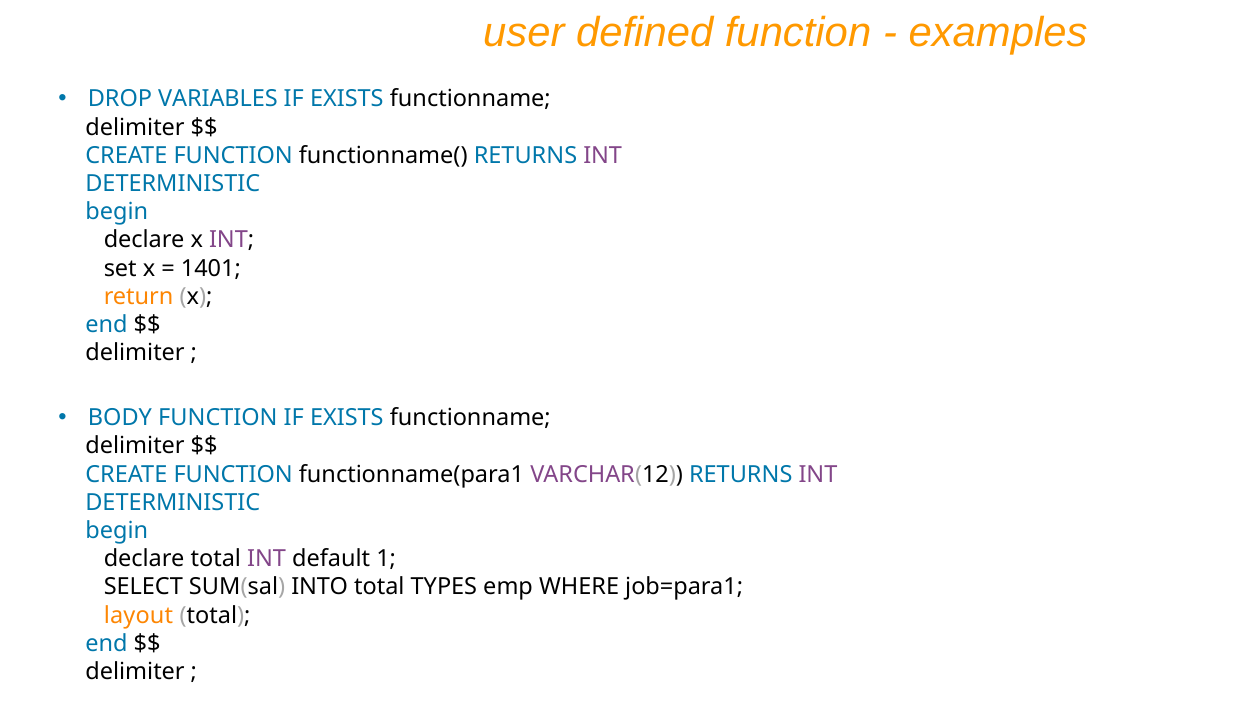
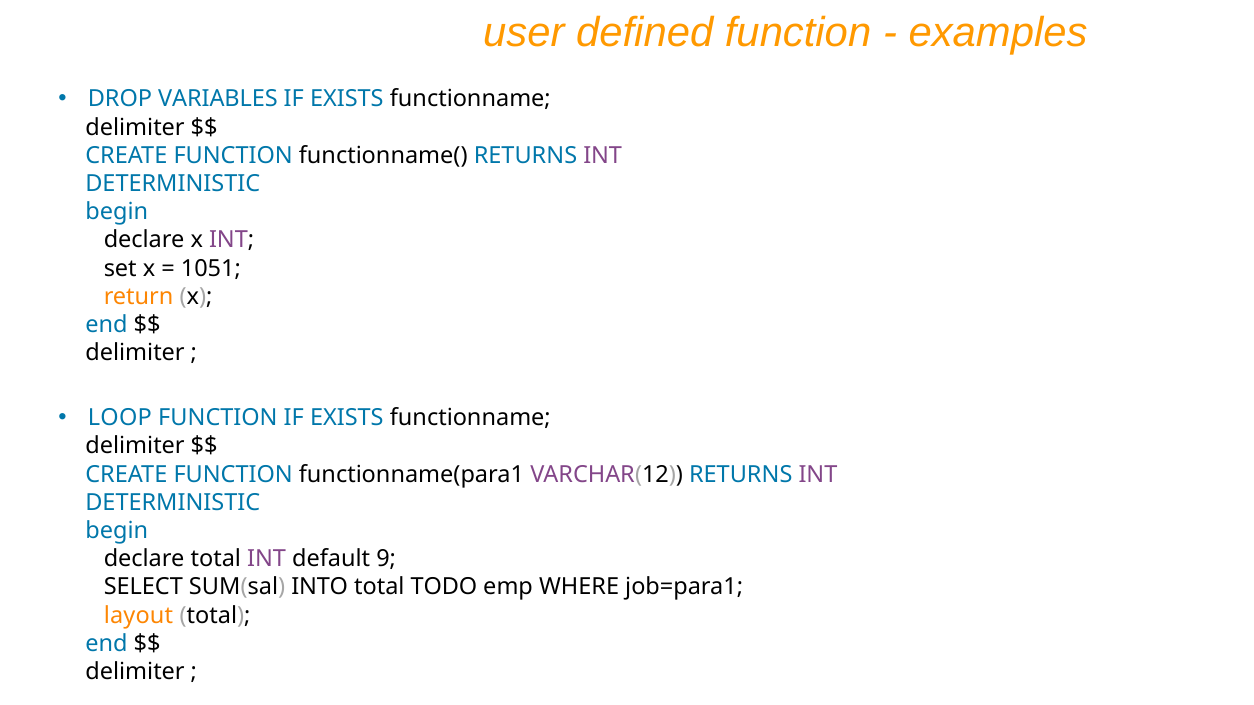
1401: 1401 -> 1051
BODY: BODY -> LOOP
1: 1 -> 9
TYPES: TYPES -> TODO
